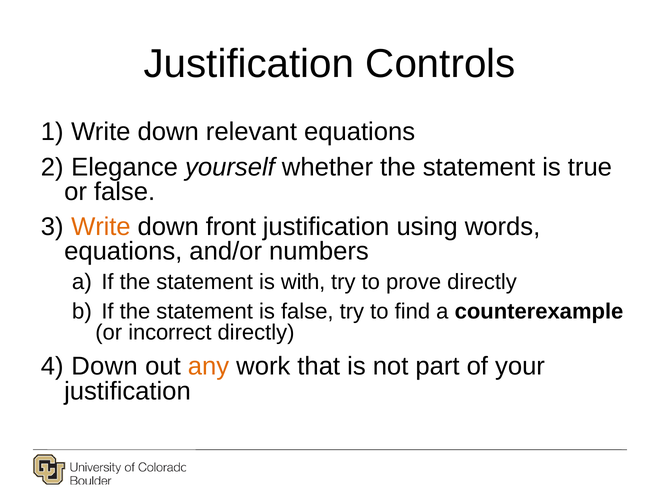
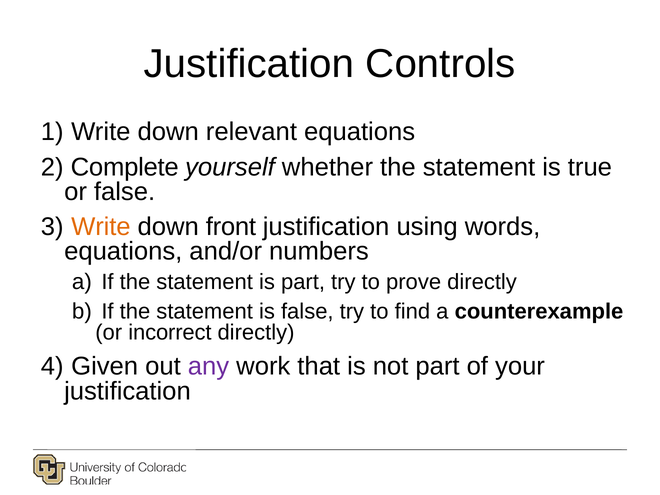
Elegance: Elegance -> Complete
is with: with -> part
Down at (105, 366): Down -> Given
any colour: orange -> purple
